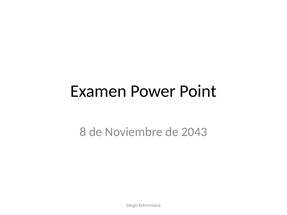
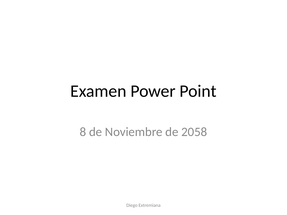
2043: 2043 -> 2058
